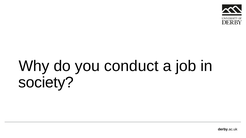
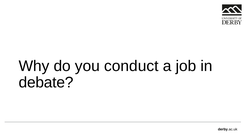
society: society -> debate
